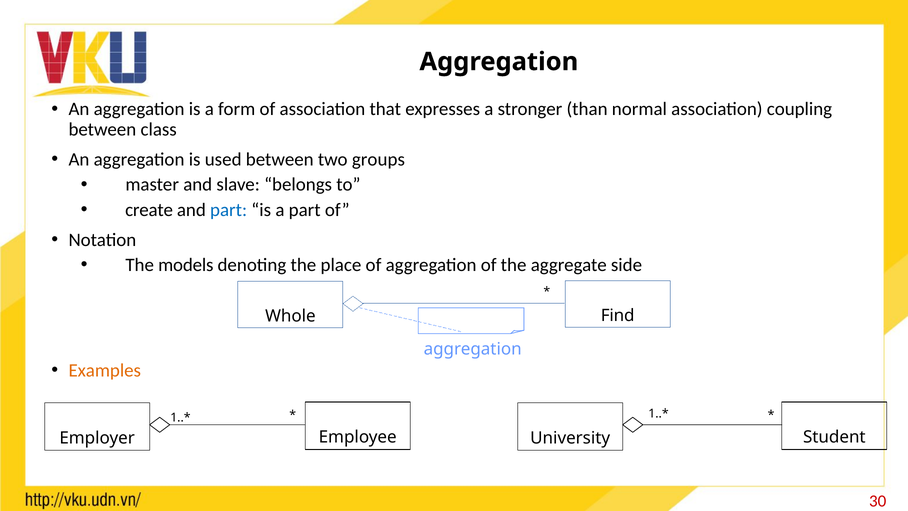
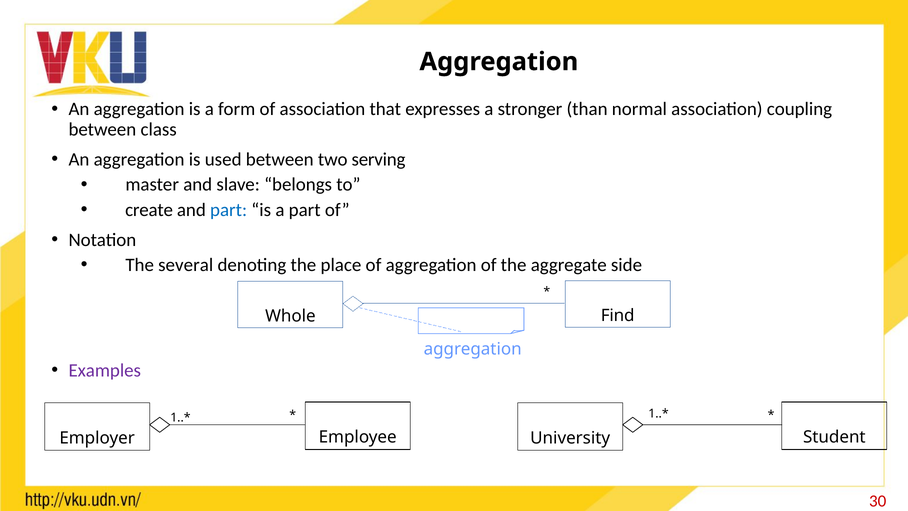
groups: groups -> serving
models: models -> several
Examples colour: orange -> purple
